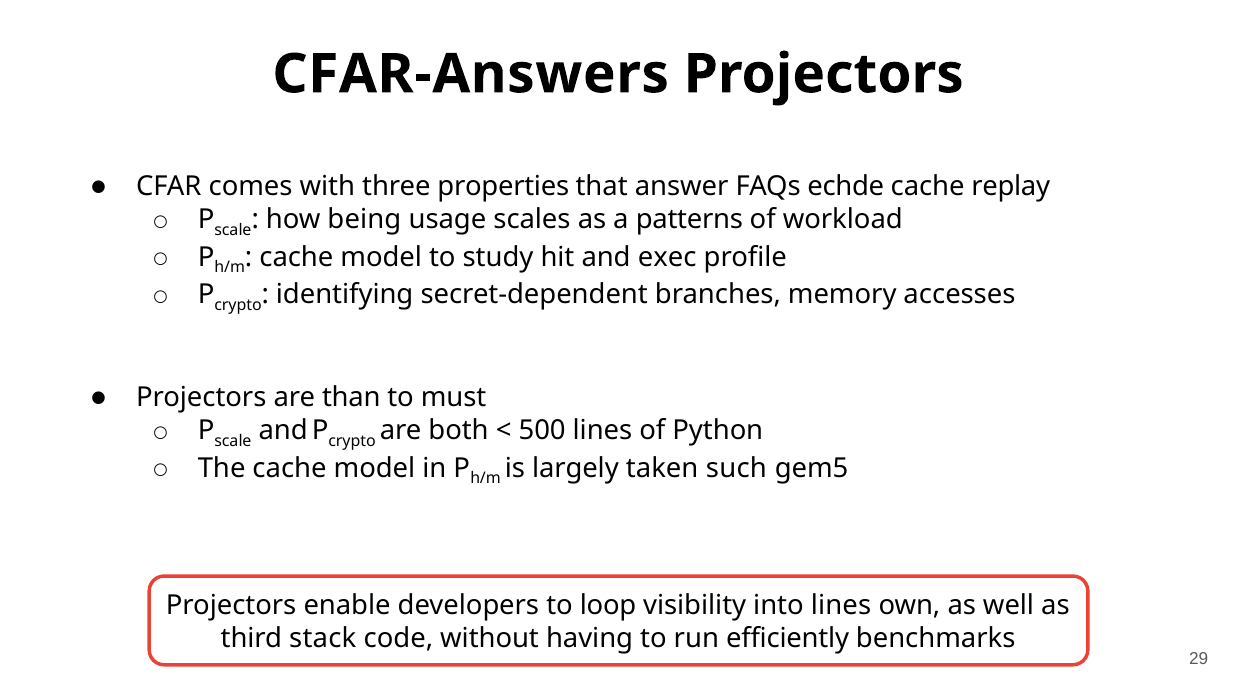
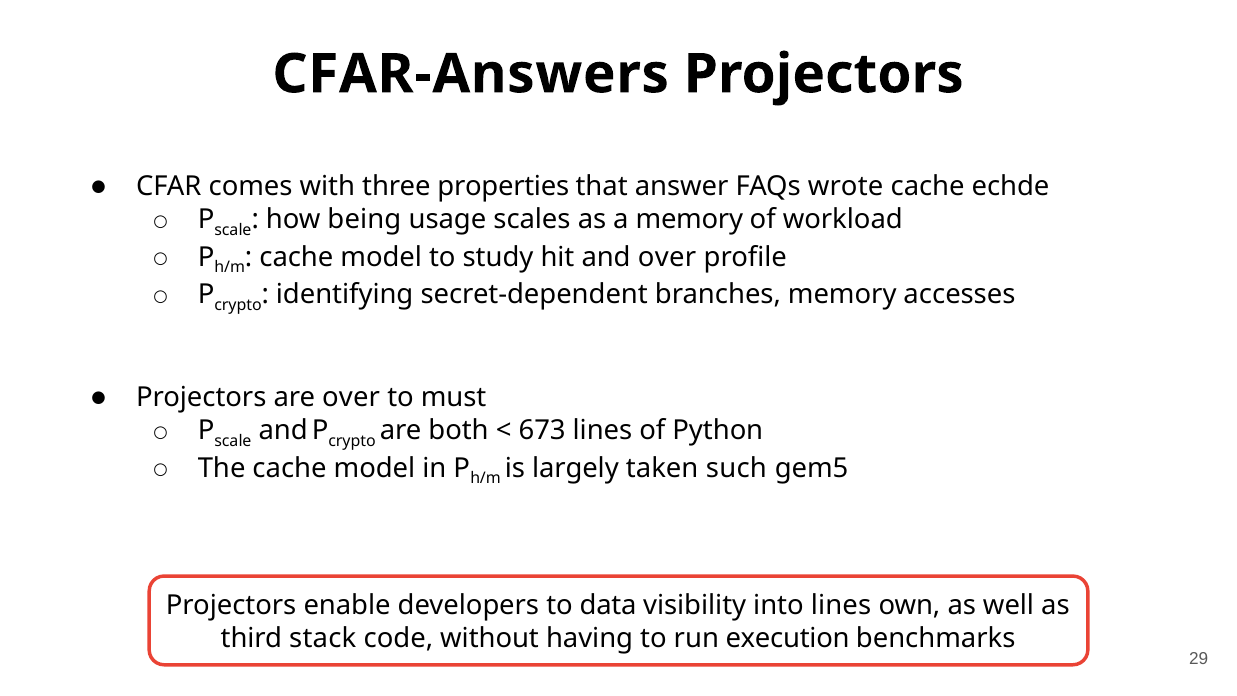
echde: echde -> wrote
replay: replay -> echde
a patterns: patterns -> memory
and exec: exec -> over
are than: than -> over
500: 500 -> 673
loop: loop -> data
efficiently: efficiently -> execution
